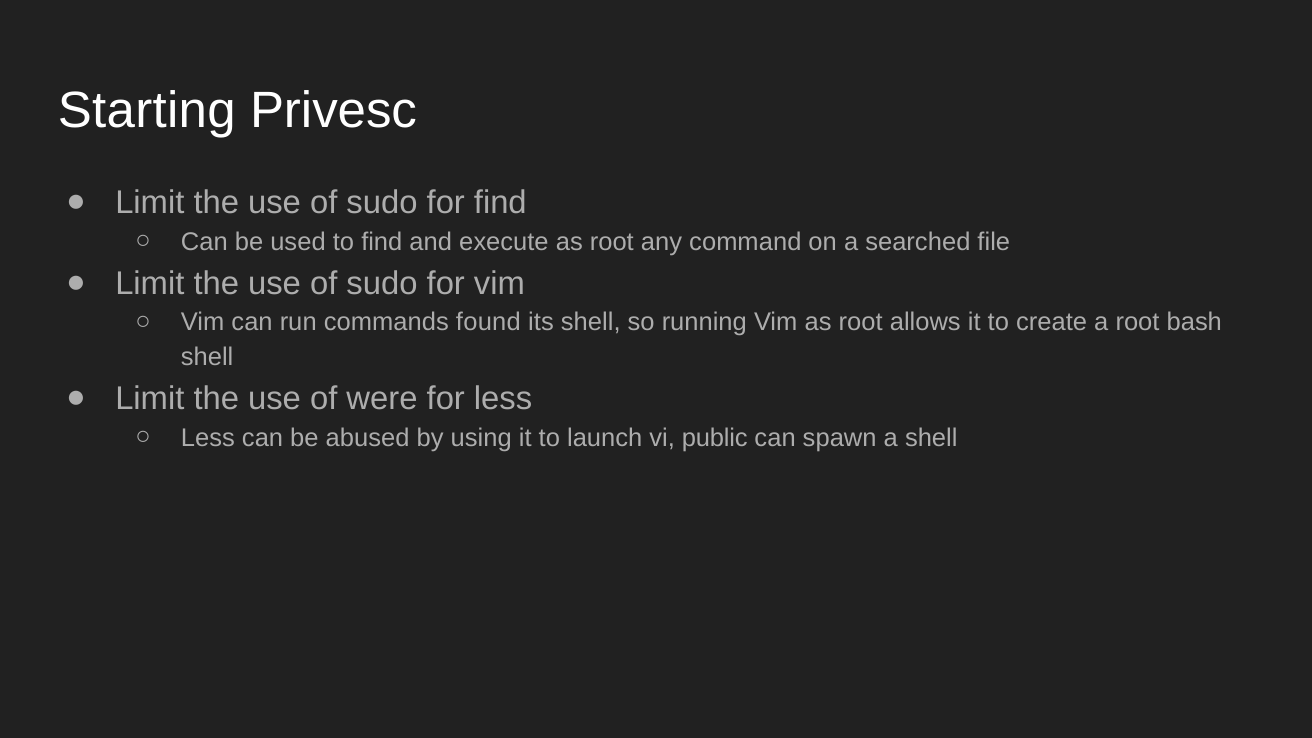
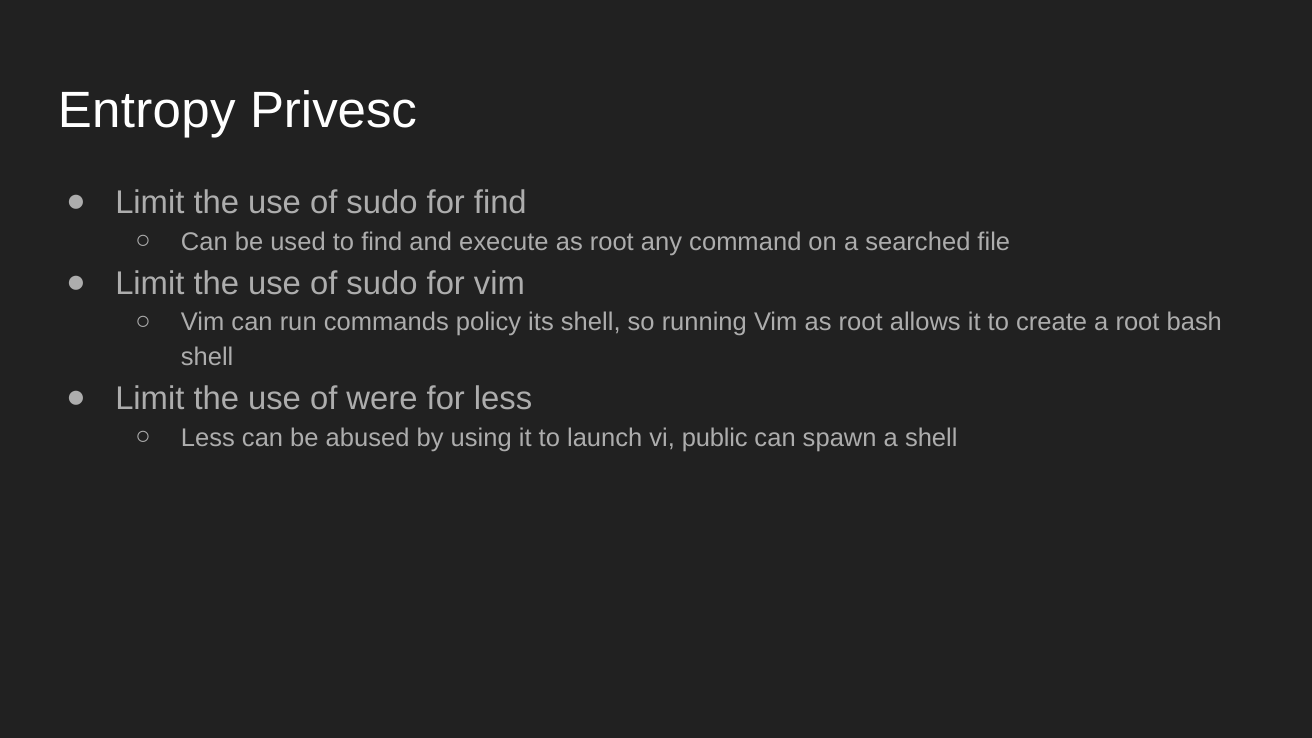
Starting: Starting -> Entropy
found: found -> policy
